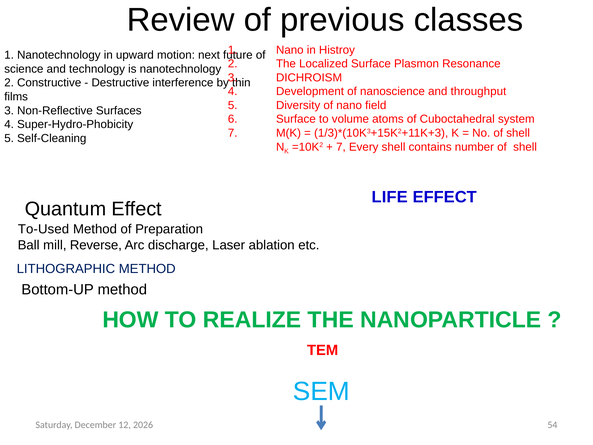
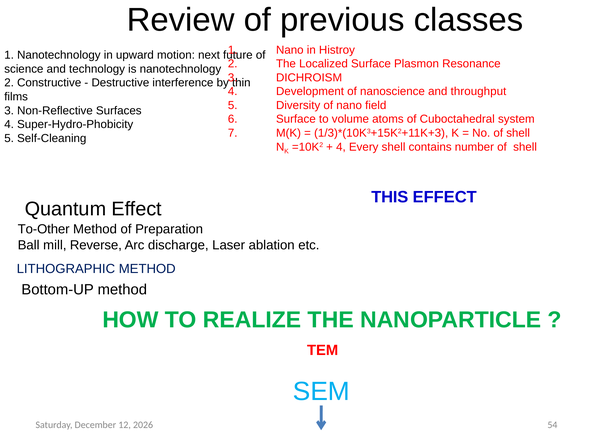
7 at (341, 147): 7 -> 4
LIFE: LIFE -> THIS
To-Used: To-Used -> To-Other
